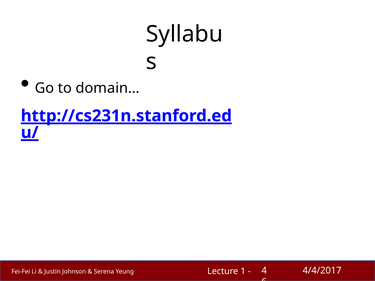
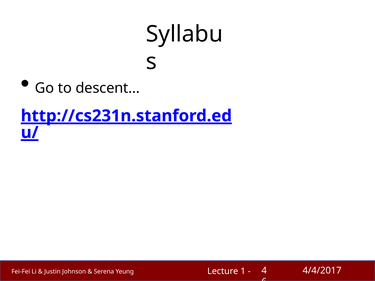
domain…: domain… -> descent…
